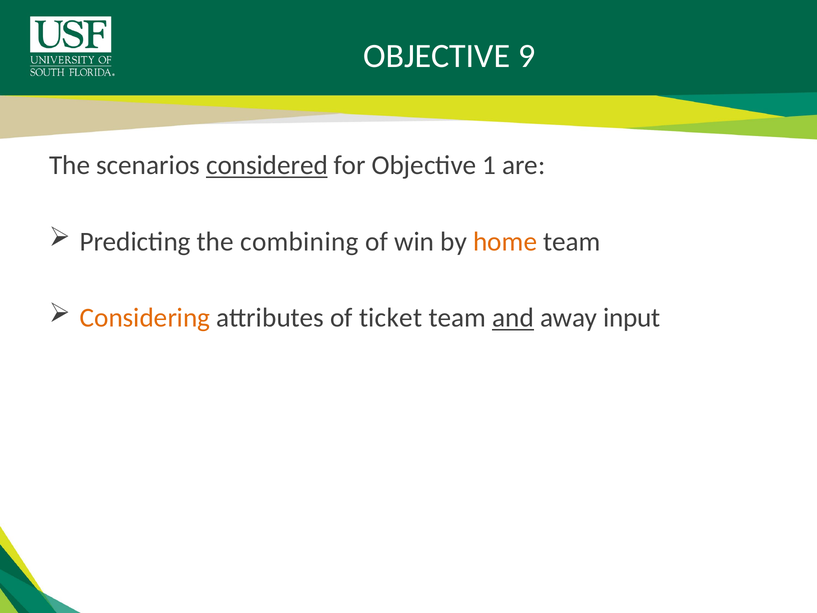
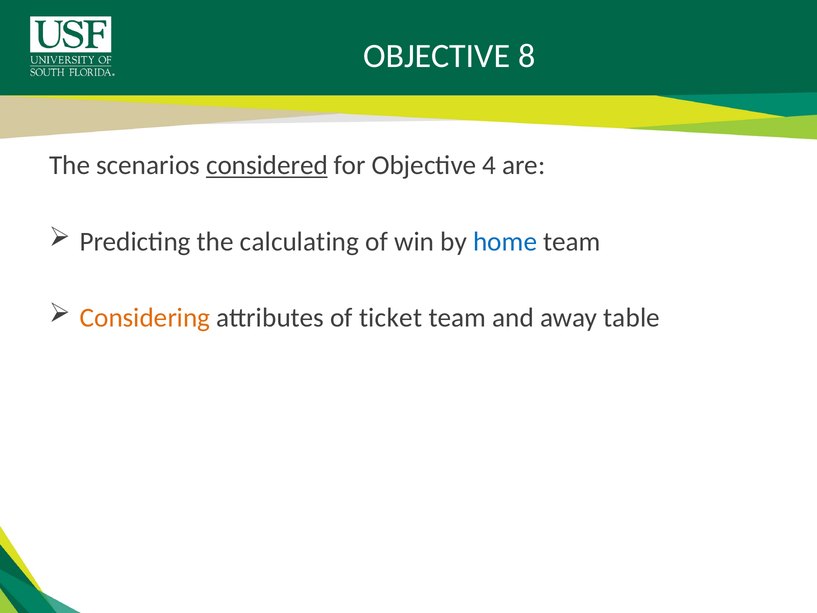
9: 9 -> 8
1: 1 -> 4
combining: combining -> calculating
home colour: orange -> blue
and underline: present -> none
input: input -> table
